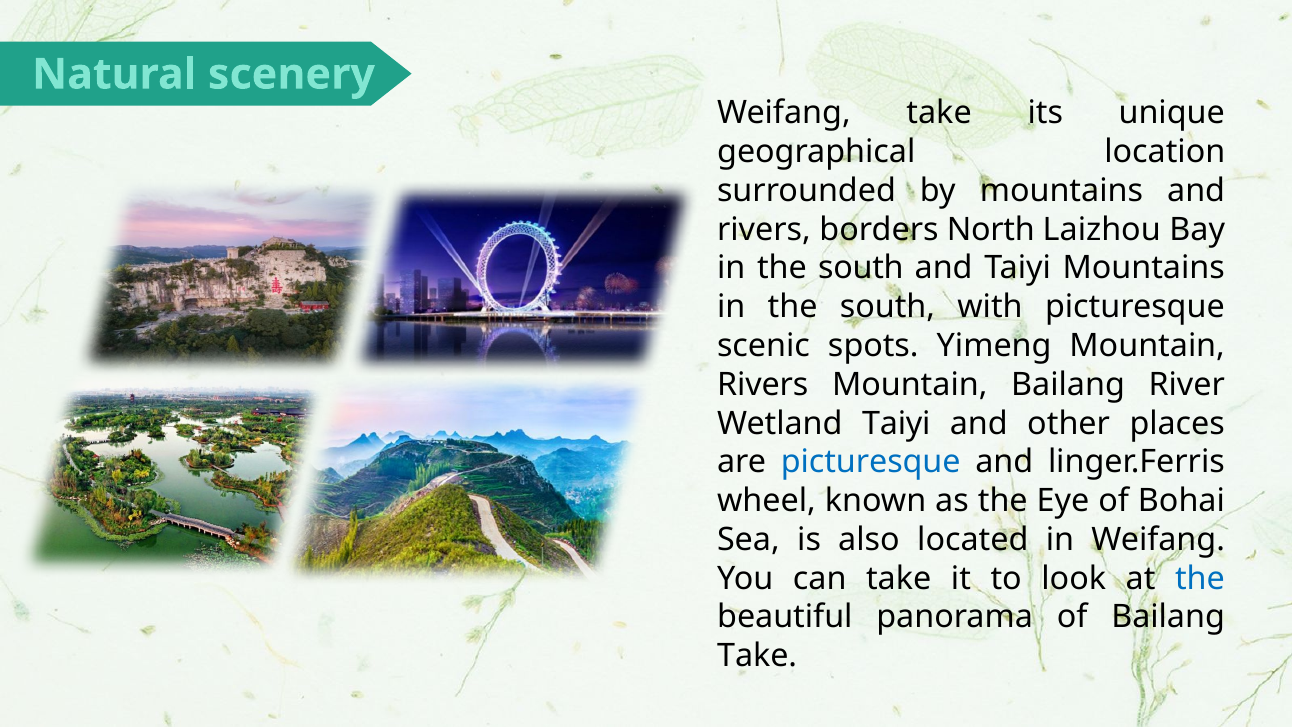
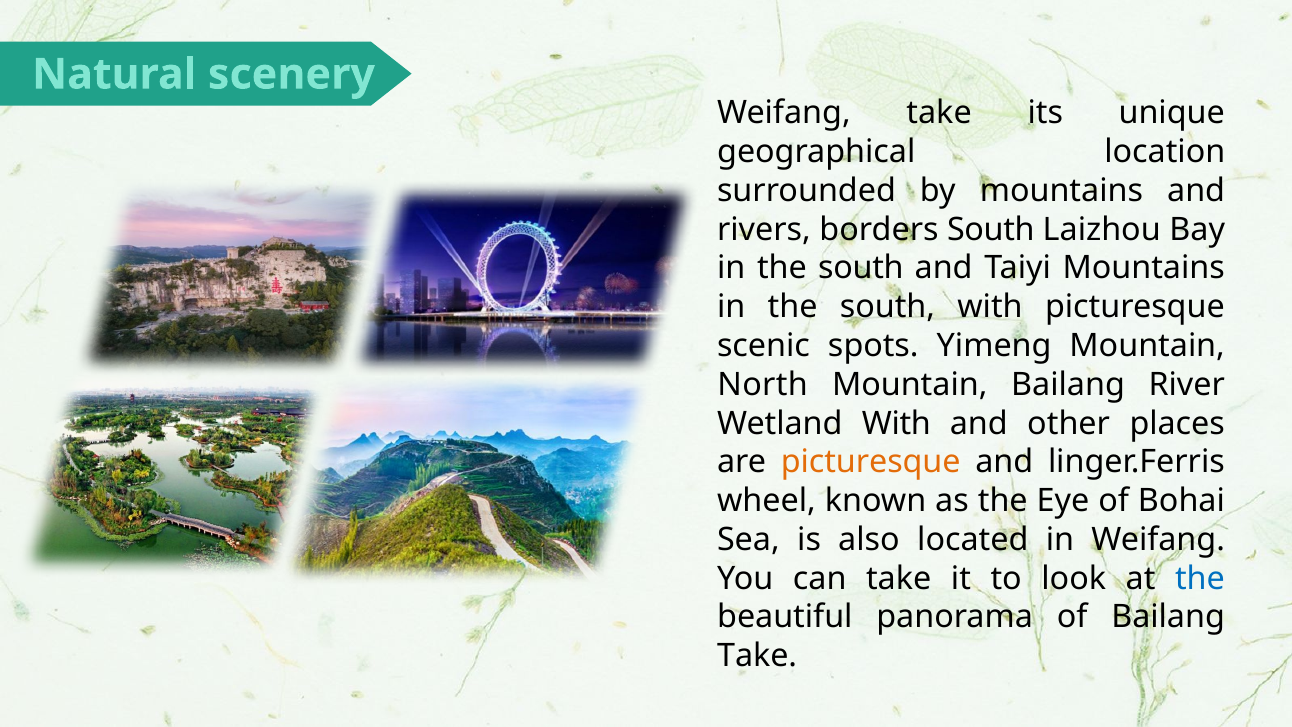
borders North: North -> South
Rivers at (763, 384): Rivers -> North
Wetland Taiyi: Taiyi -> With
picturesque at (871, 462) colour: blue -> orange
